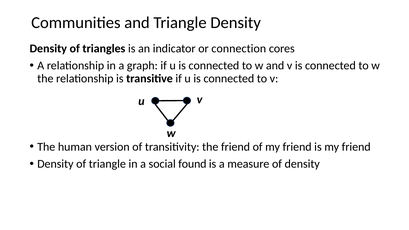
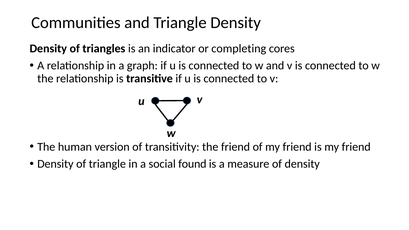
connection: connection -> completing
